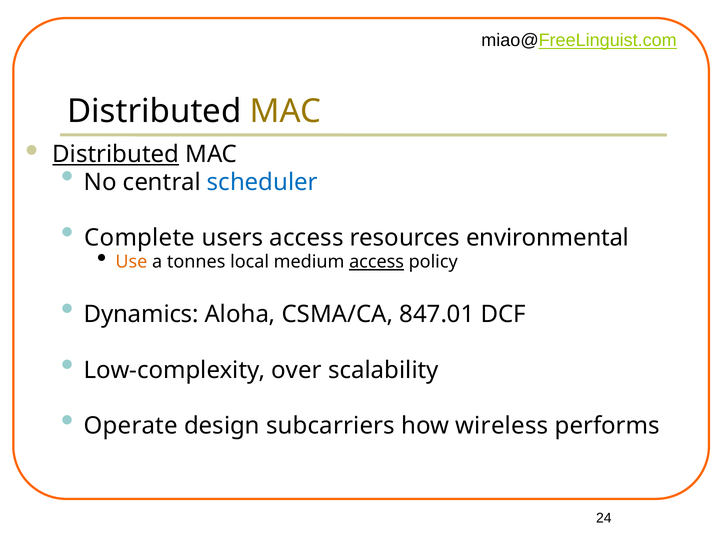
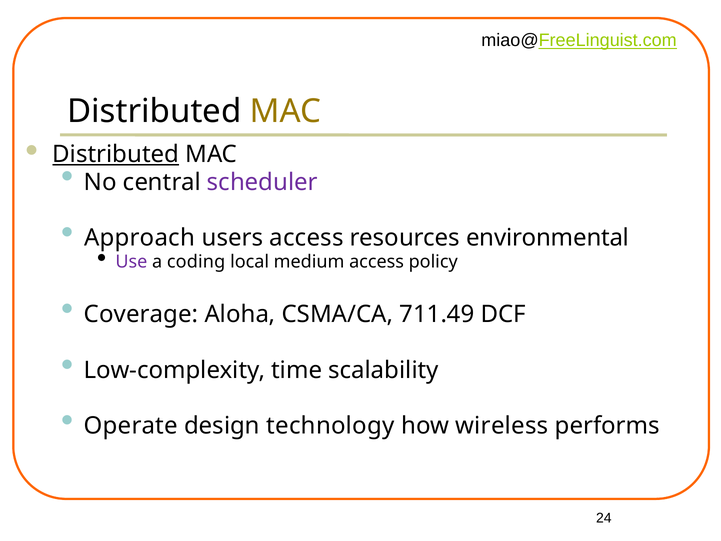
scheduler colour: blue -> purple
Complete: Complete -> Approach
Use colour: orange -> purple
tonnes: tonnes -> coding
access at (377, 262) underline: present -> none
Dynamics: Dynamics -> Coverage
847.01: 847.01 -> 711.49
over: over -> time
subcarriers: subcarriers -> technology
